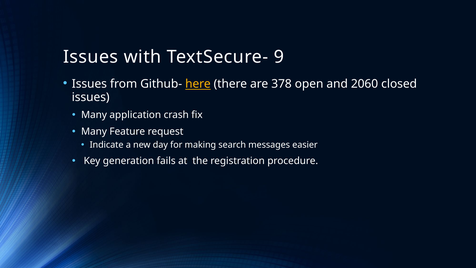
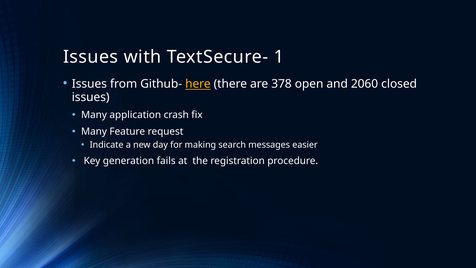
9: 9 -> 1
